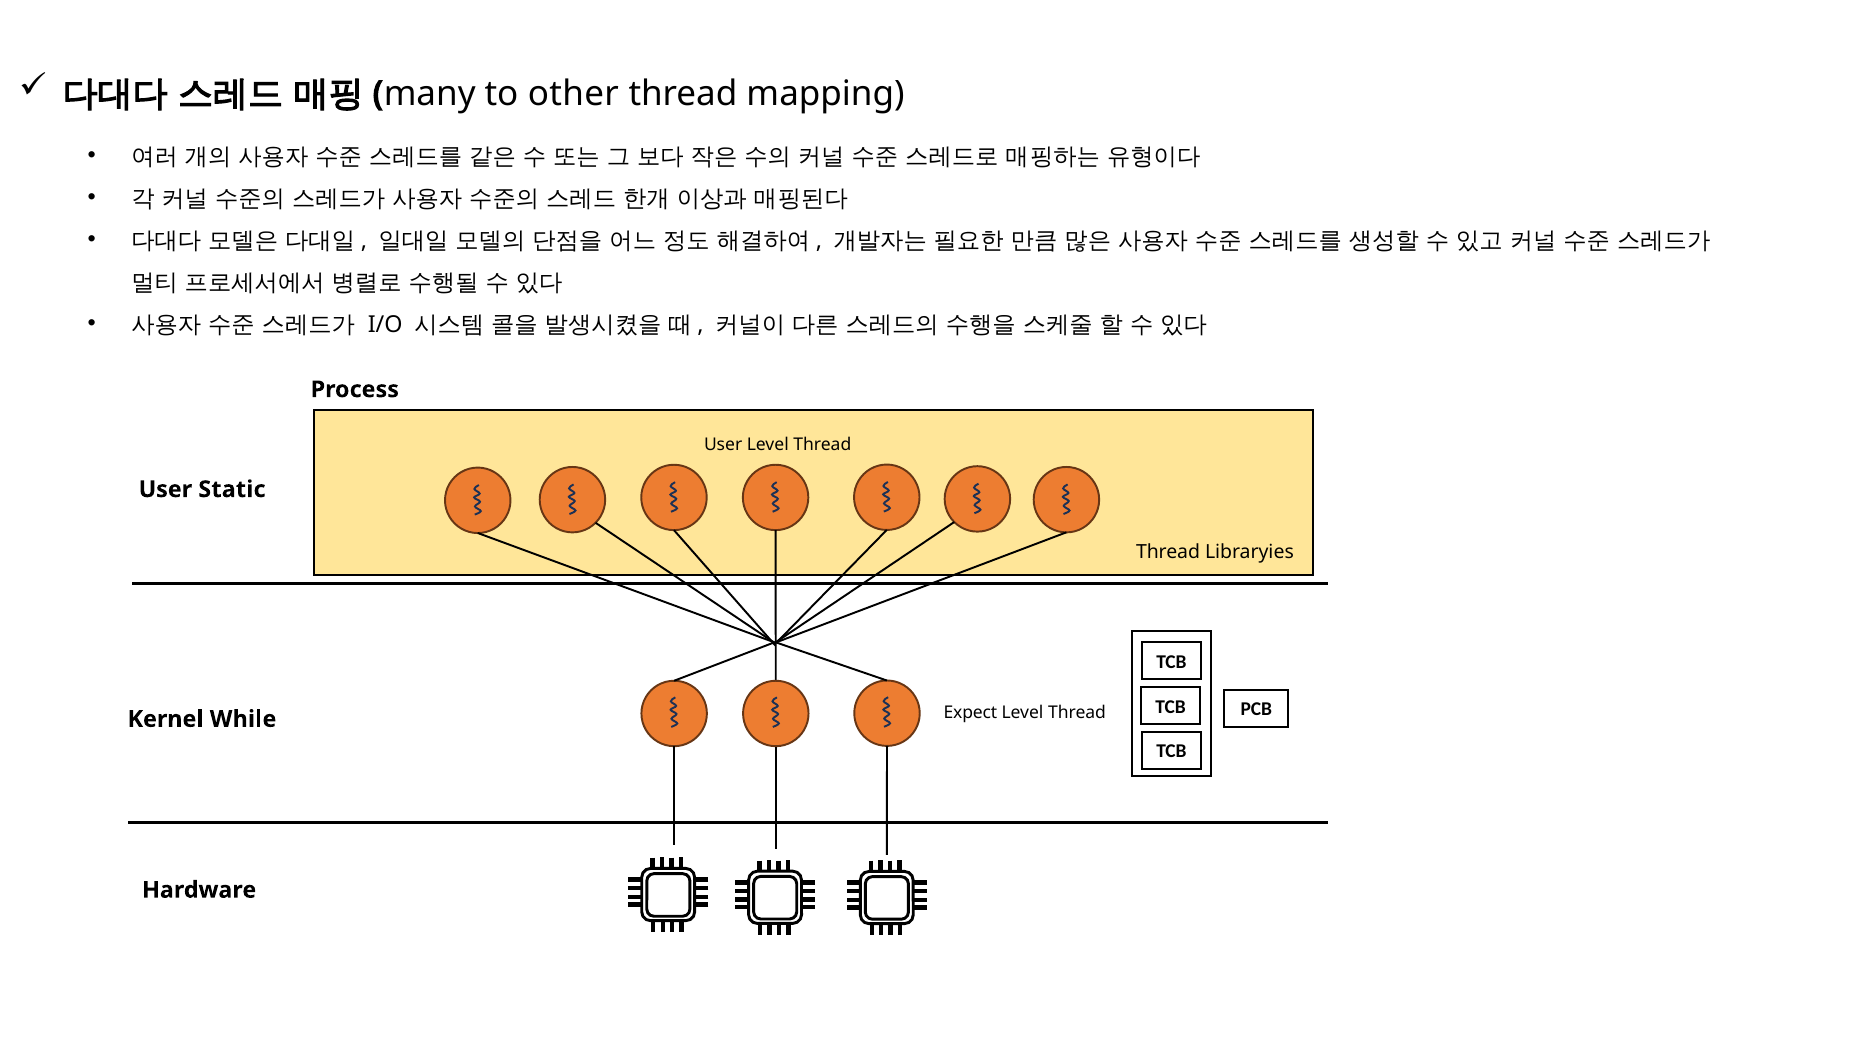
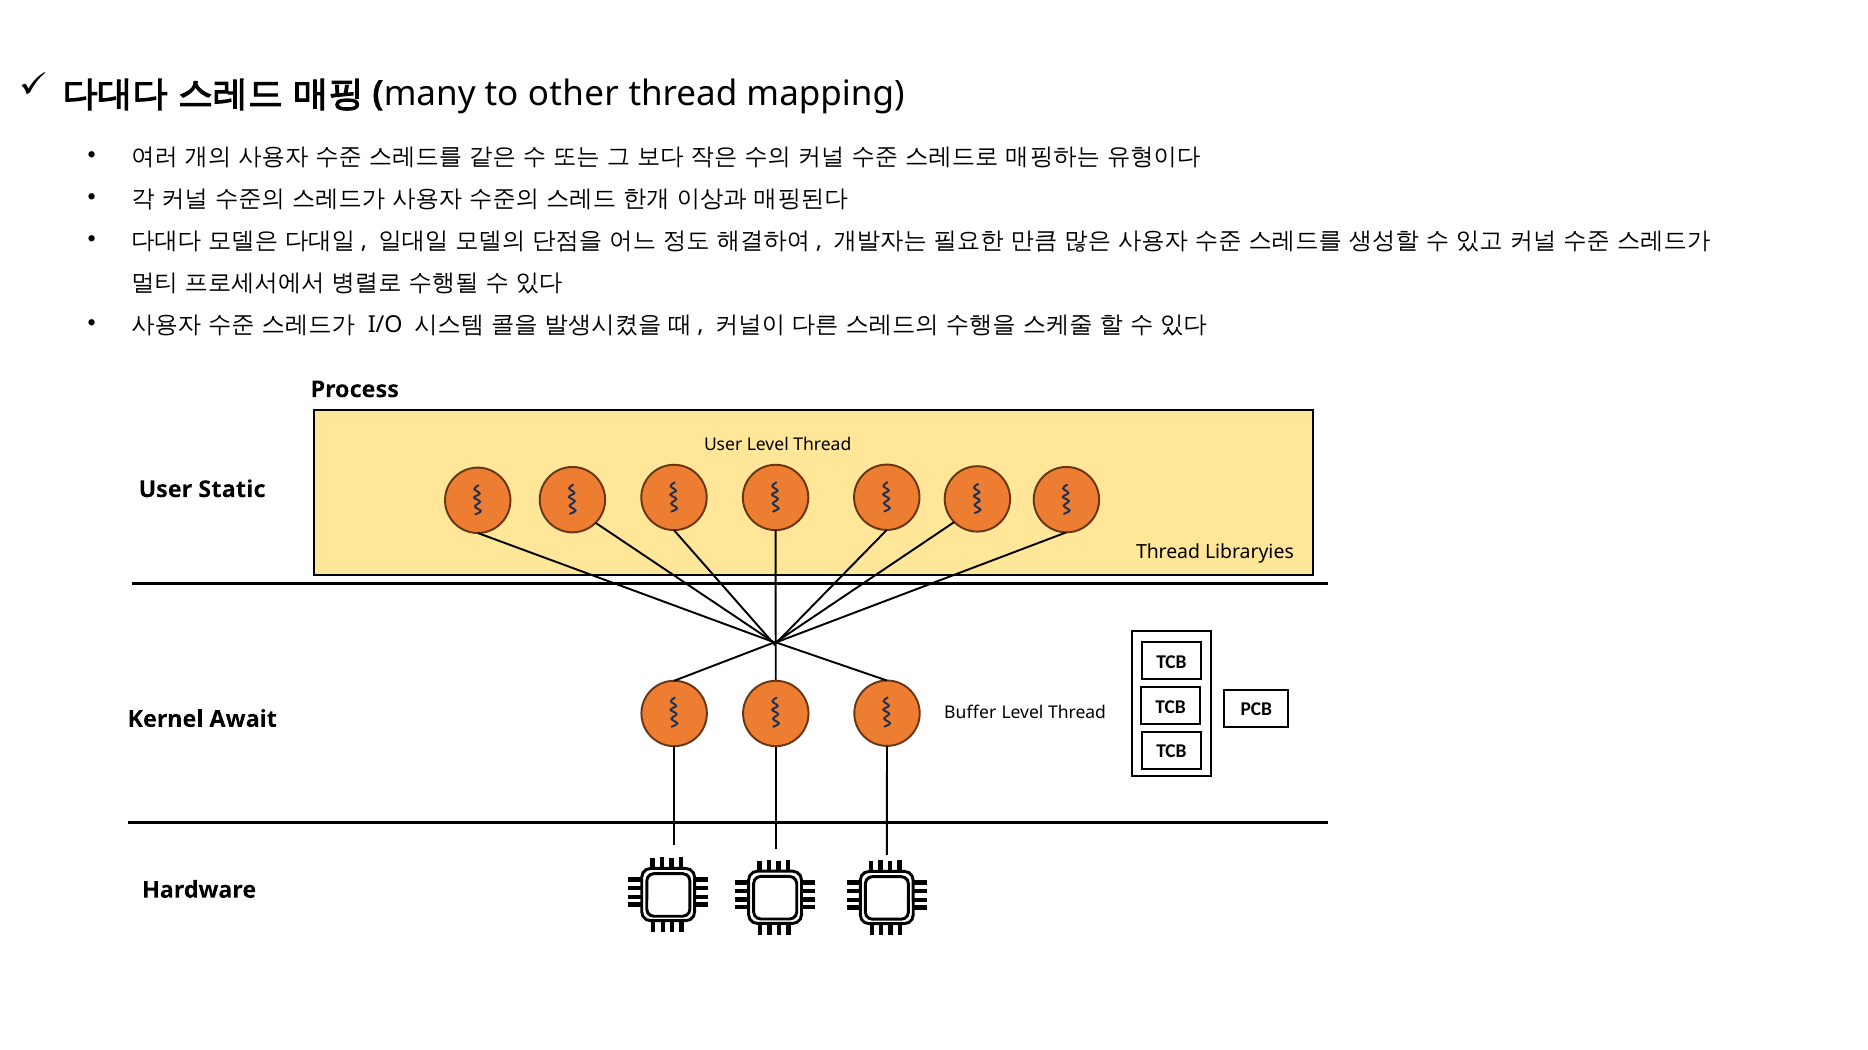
Expect: Expect -> Buffer
While: While -> Await
